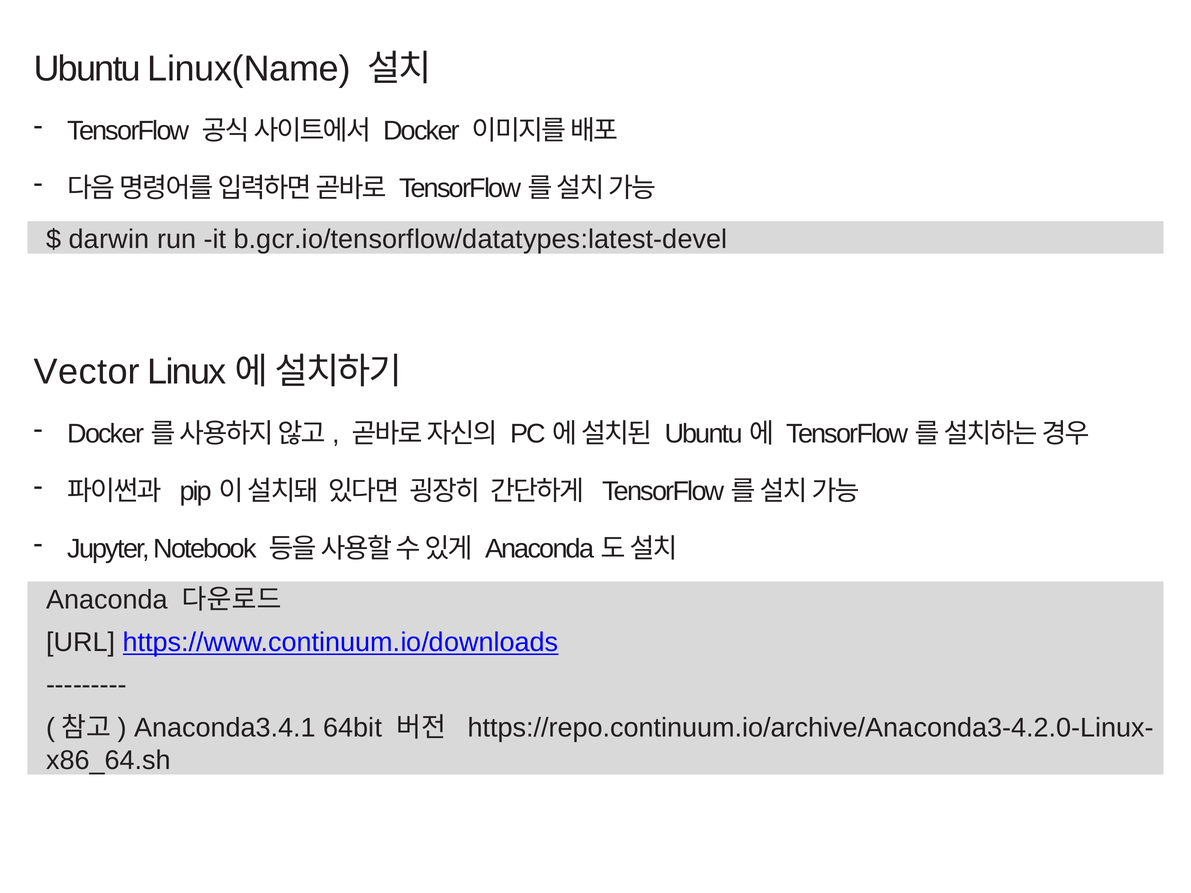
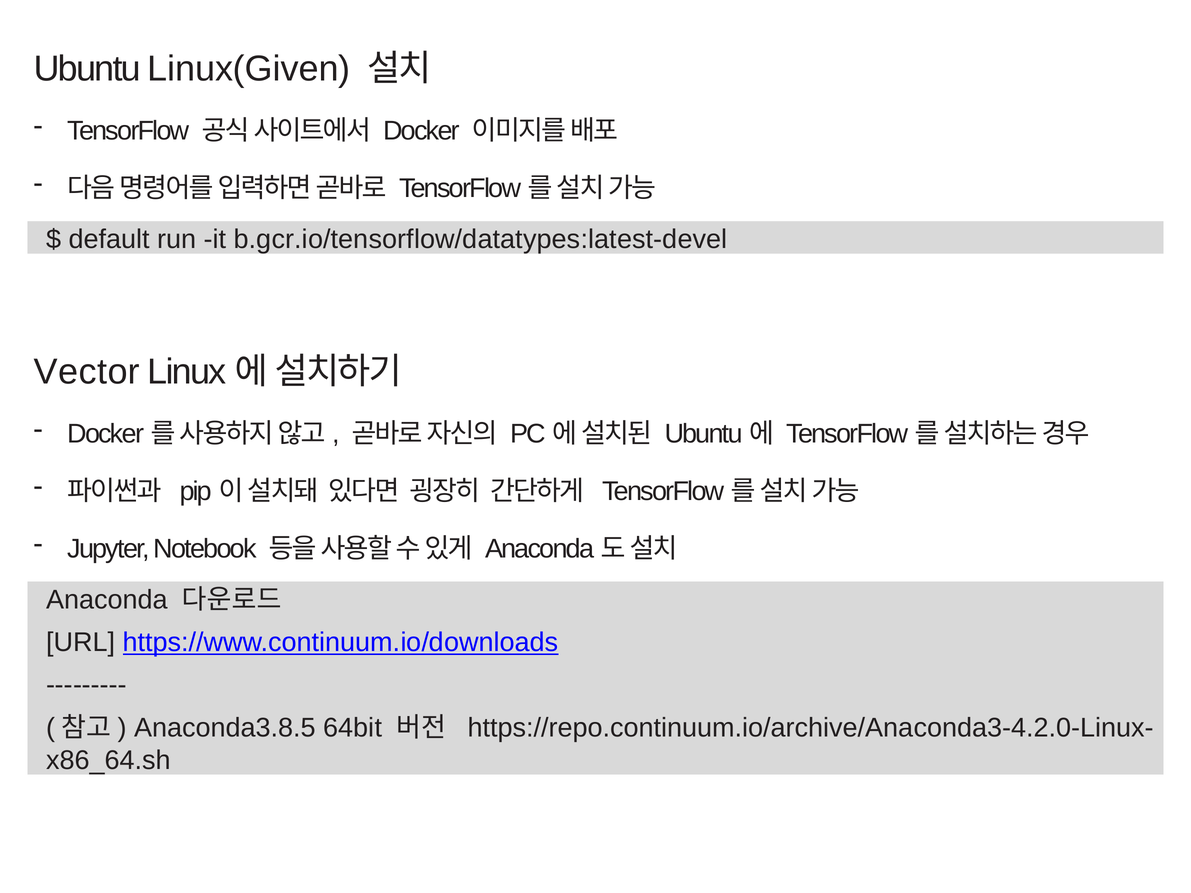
Linux(Name: Linux(Name -> Linux(Given
darwin: darwin -> default
Anaconda3.4.1: Anaconda3.4.1 -> Anaconda3.8.5
